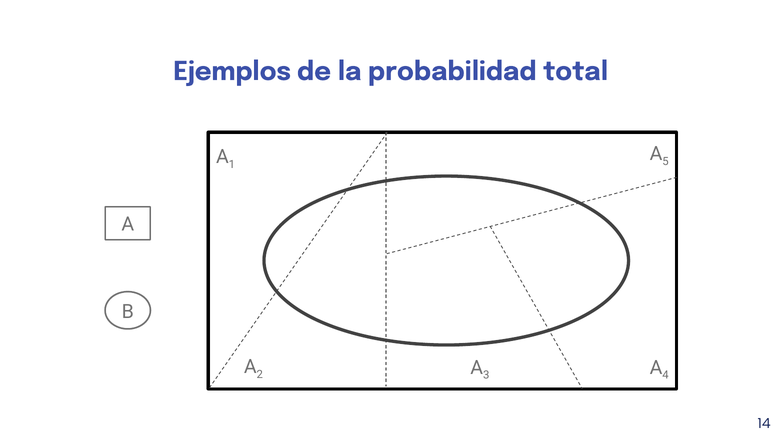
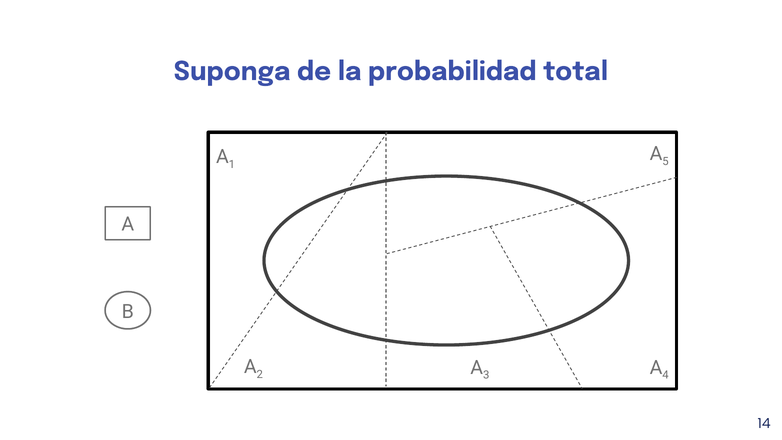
Ejemplos: Ejemplos -> Suponga
